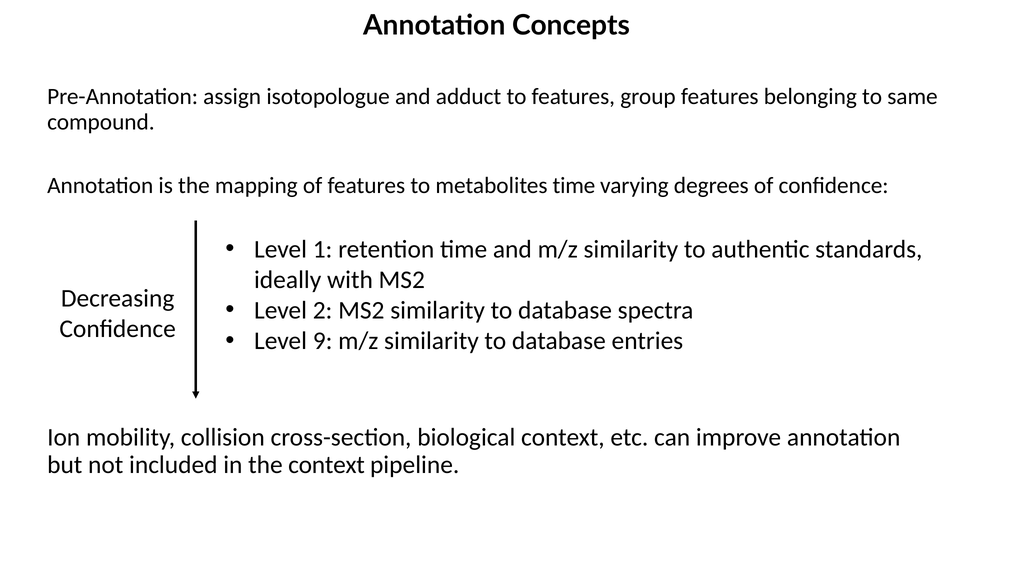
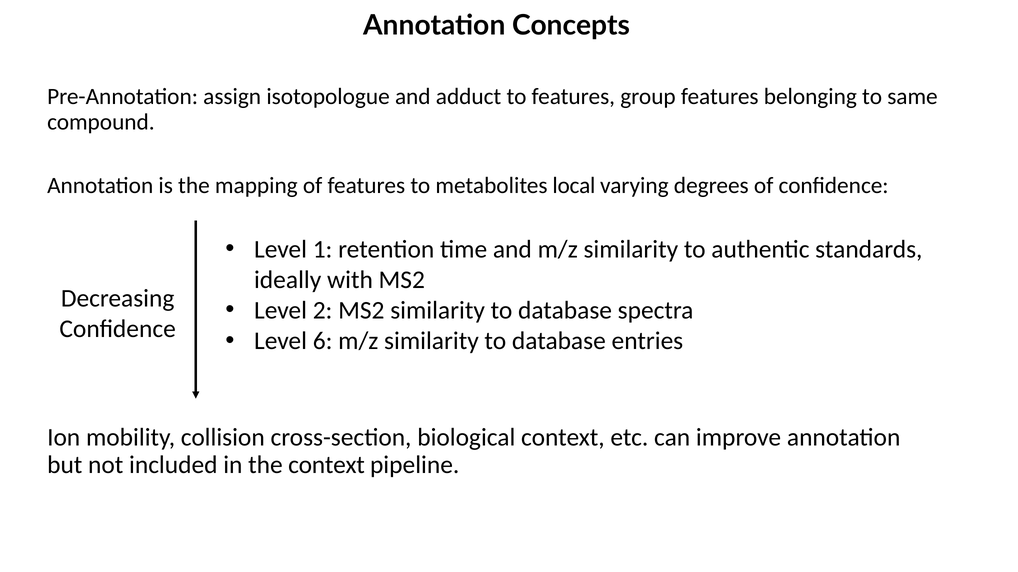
metabolites time: time -> local
9: 9 -> 6
